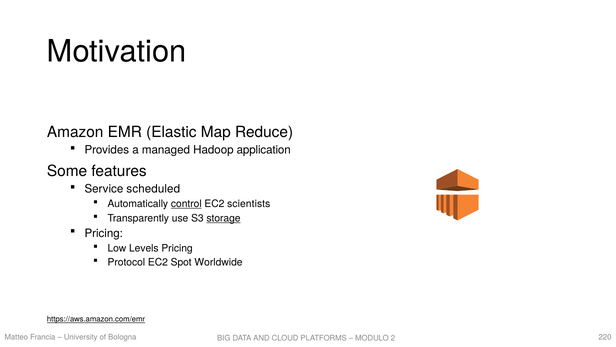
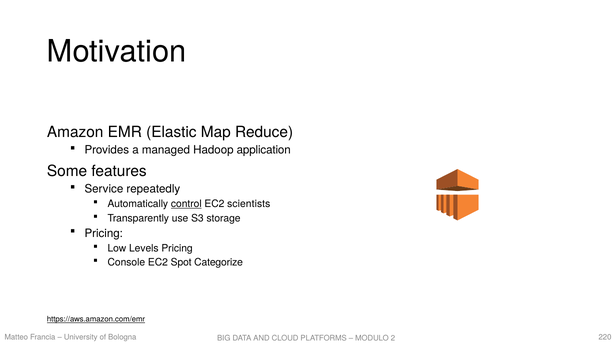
scheduled: scheduled -> repeatedly
storage underline: present -> none
Protocol: Protocol -> Console
Worldwide: Worldwide -> Categorize
